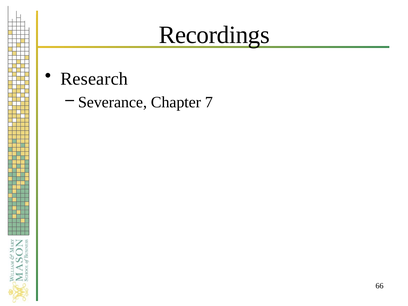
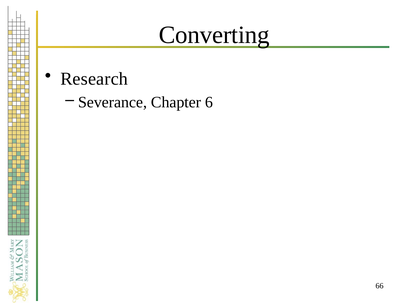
Recordings: Recordings -> Converting
7: 7 -> 6
